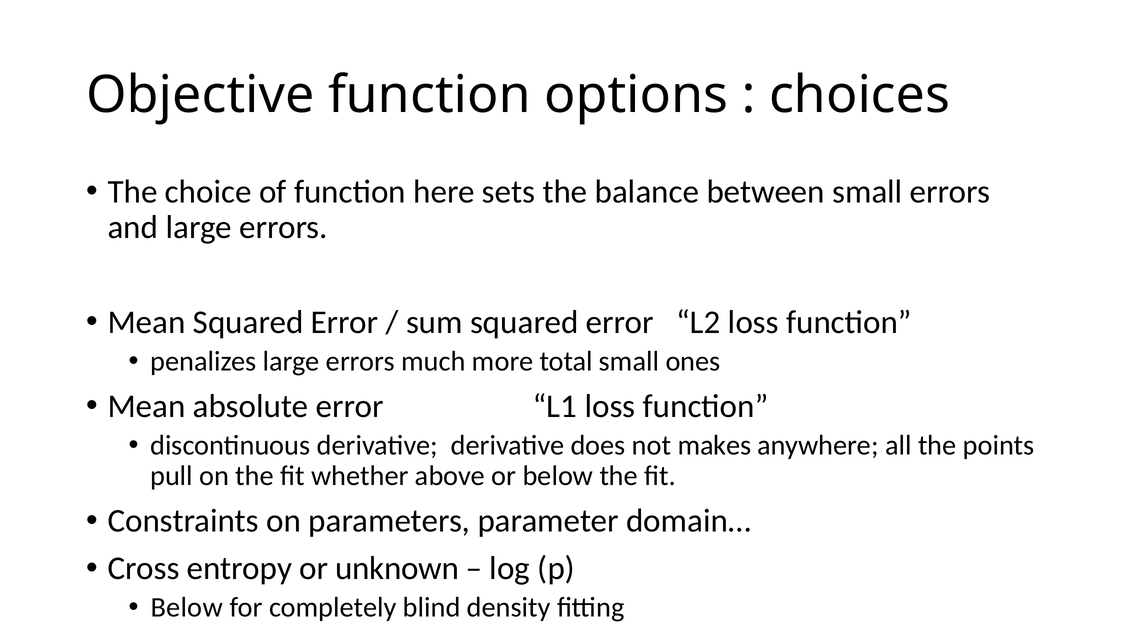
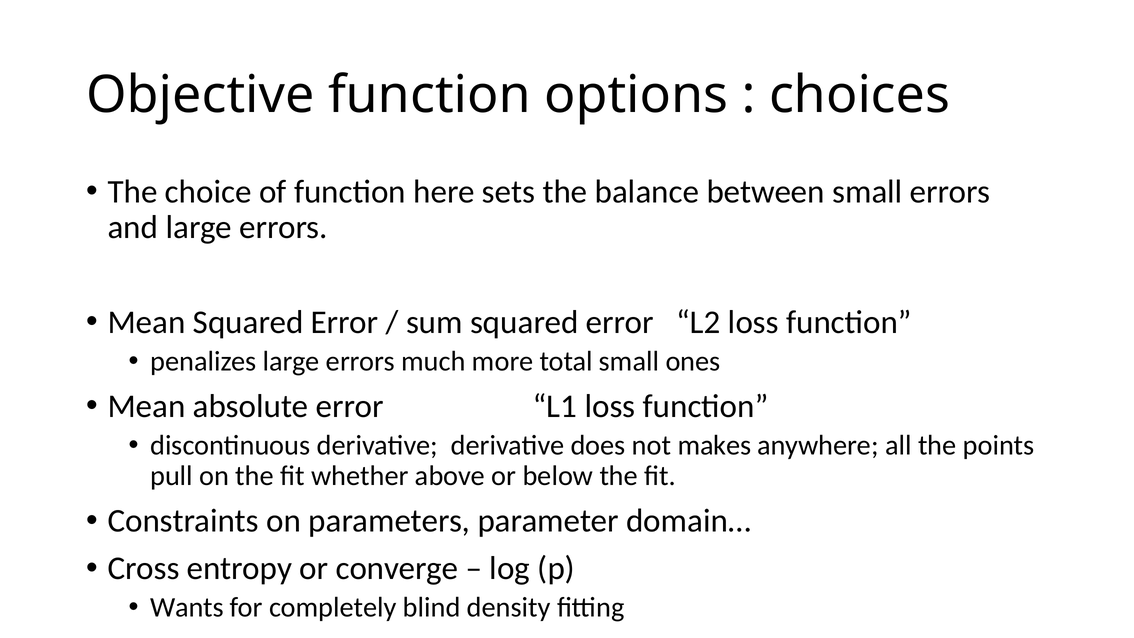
unknown: unknown -> converge
Below at (187, 607): Below -> Wants
